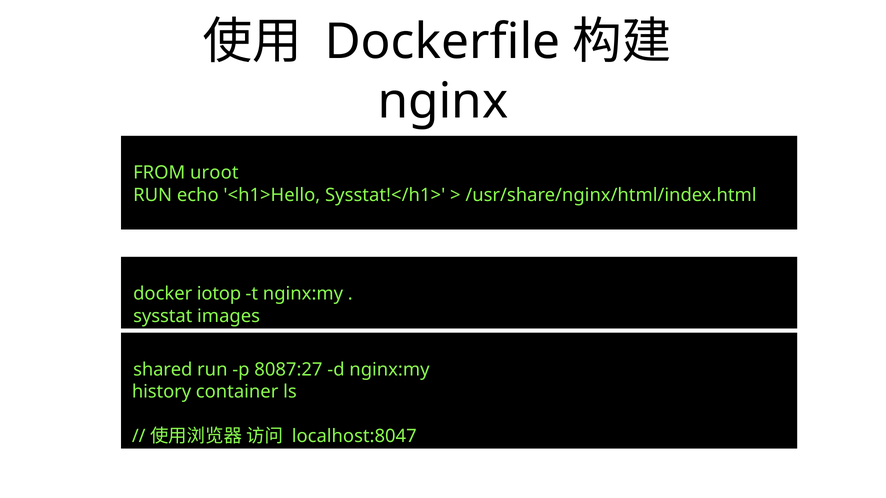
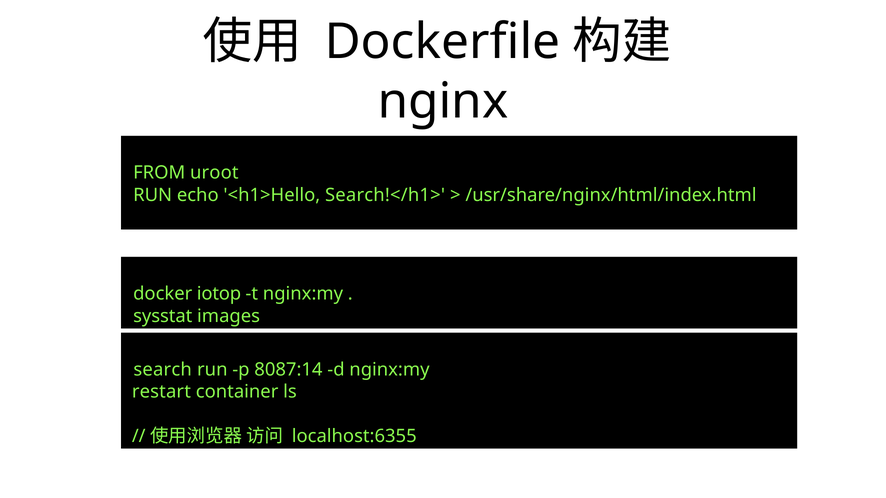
Sysstat!</h1>: Sysstat!</h1> -> Search!</h1>
shared: shared -> search
8087:27: 8087:27 -> 8087:14
history: history -> restart
localhost:8047: localhost:8047 -> localhost:6355
